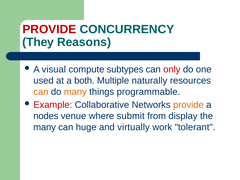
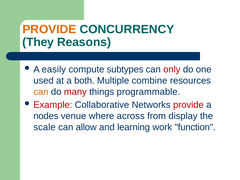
PROVIDE at (49, 29) colour: red -> orange
visual: visual -> easily
naturally: naturally -> combine
many at (75, 92) colour: orange -> red
provide at (188, 105) colour: orange -> red
submit: submit -> across
many at (45, 127): many -> scale
huge: huge -> allow
virtually: virtually -> learning
tolerant: tolerant -> function
